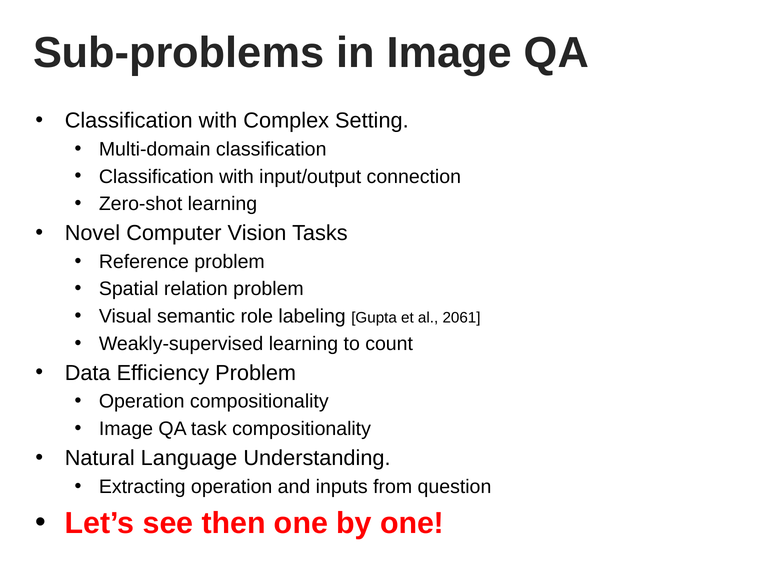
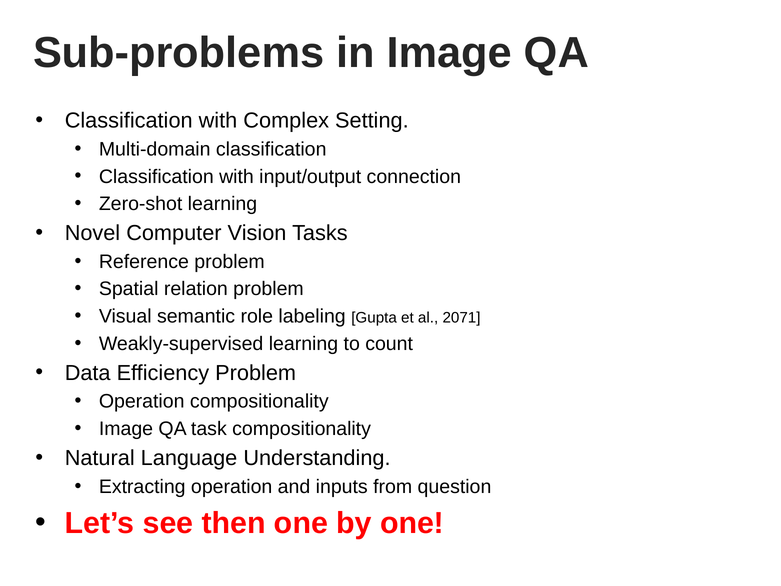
2061: 2061 -> 2071
